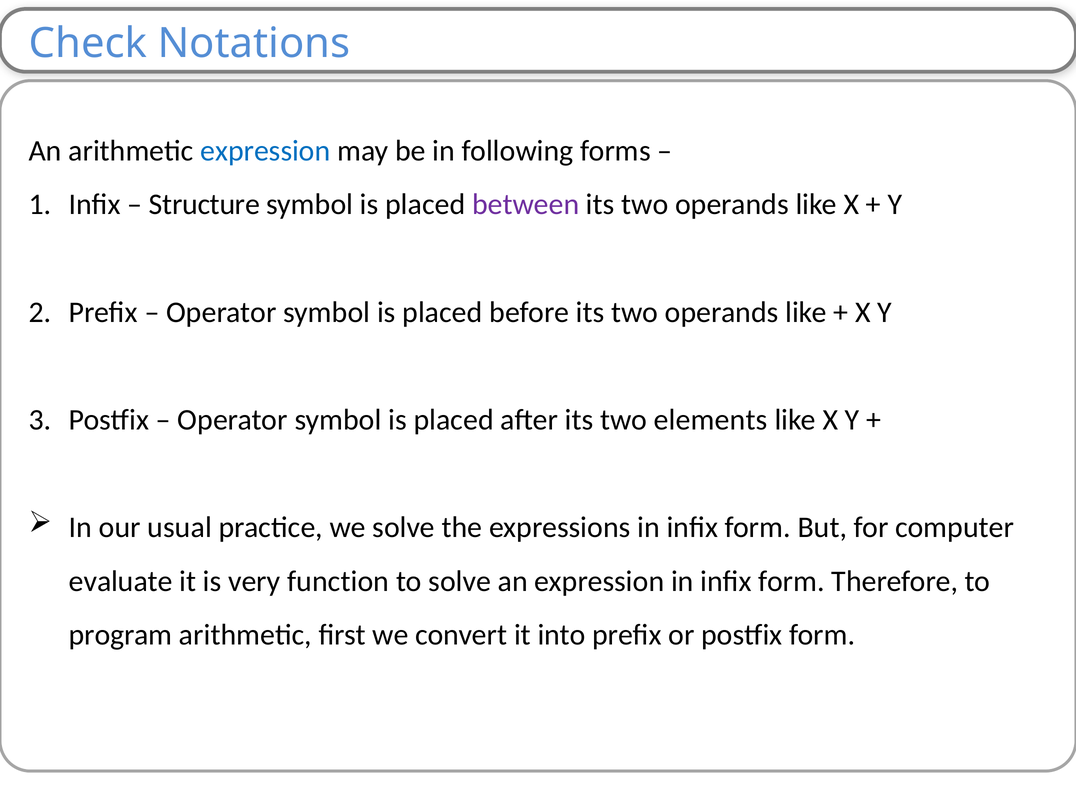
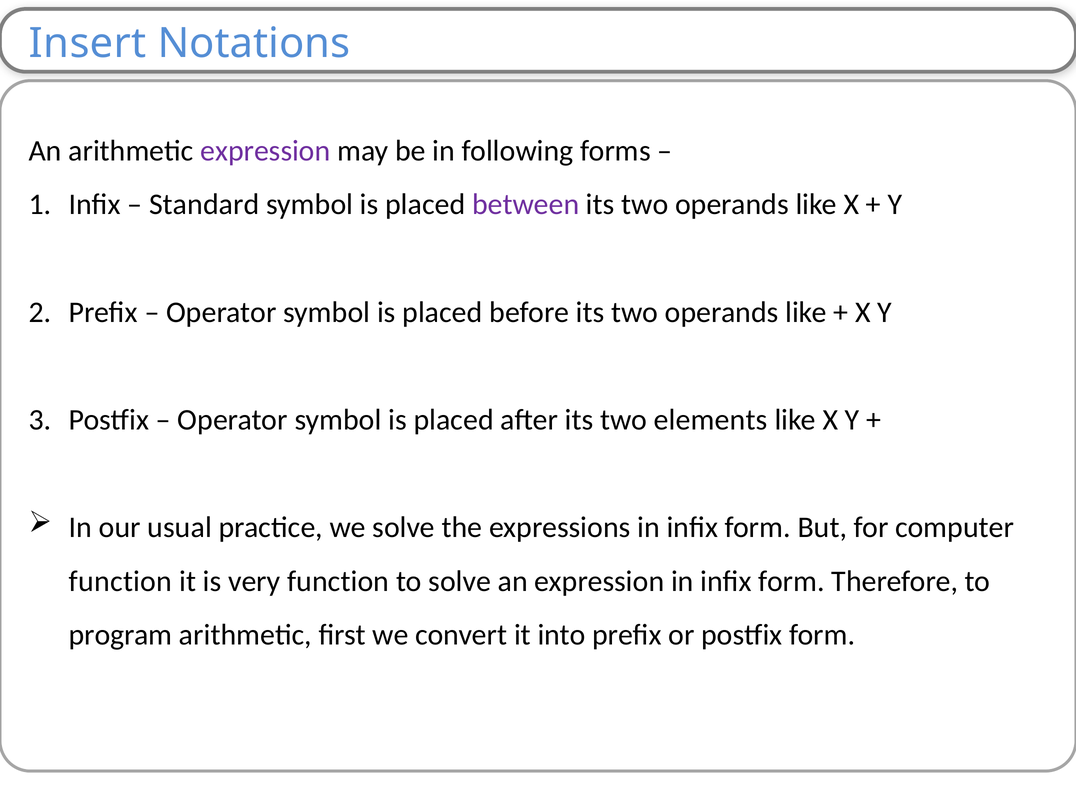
Check: Check -> Insert
expression at (265, 151) colour: blue -> purple
Structure: Structure -> Standard
evaluate at (121, 581): evaluate -> function
